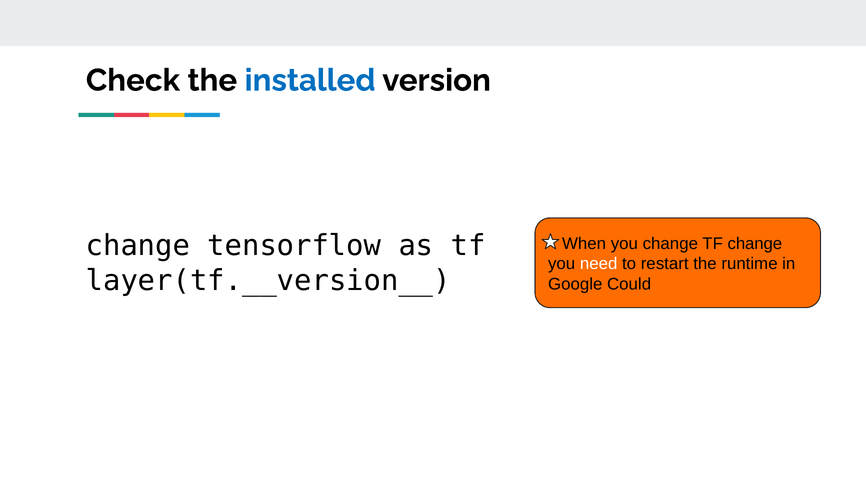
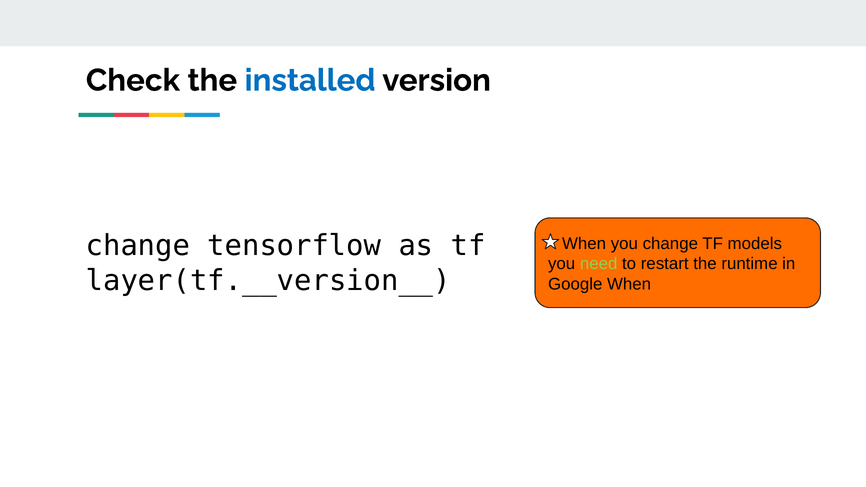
TF change: change -> models
need colour: white -> light green
Google Could: Could -> When
